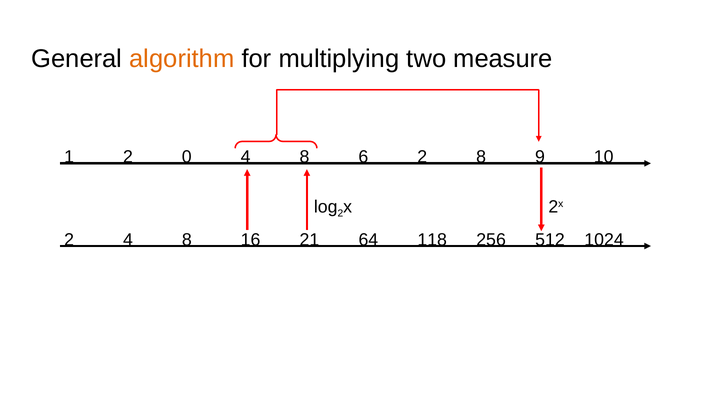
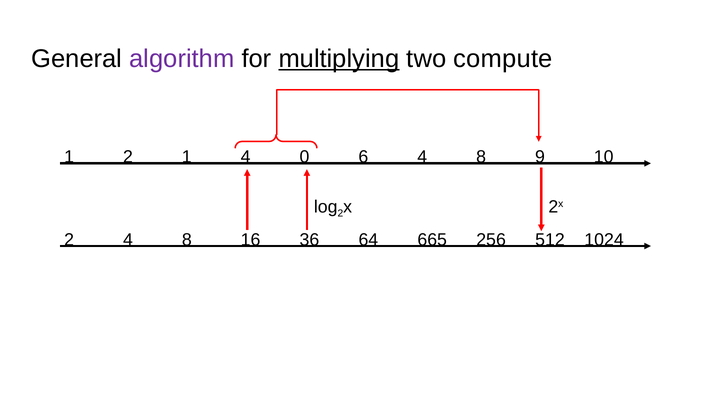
algorithm colour: orange -> purple
multiplying underline: none -> present
measure: measure -> compute
2 0: 0 -> 1
8 at (304, 157): 8 -> 0
6 2: 2 -> 4
21: 21 -> 36
118: 118 -> 665
